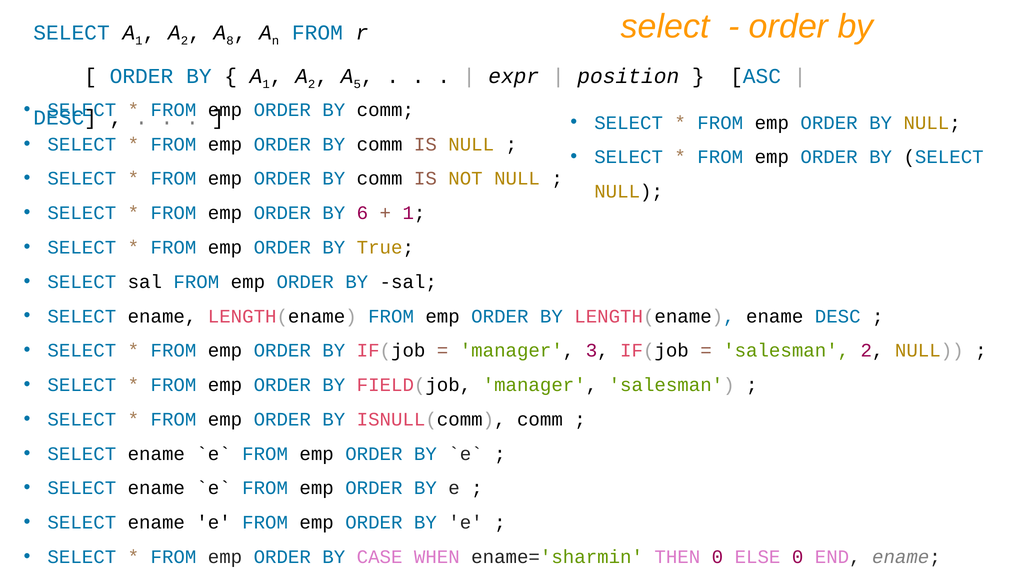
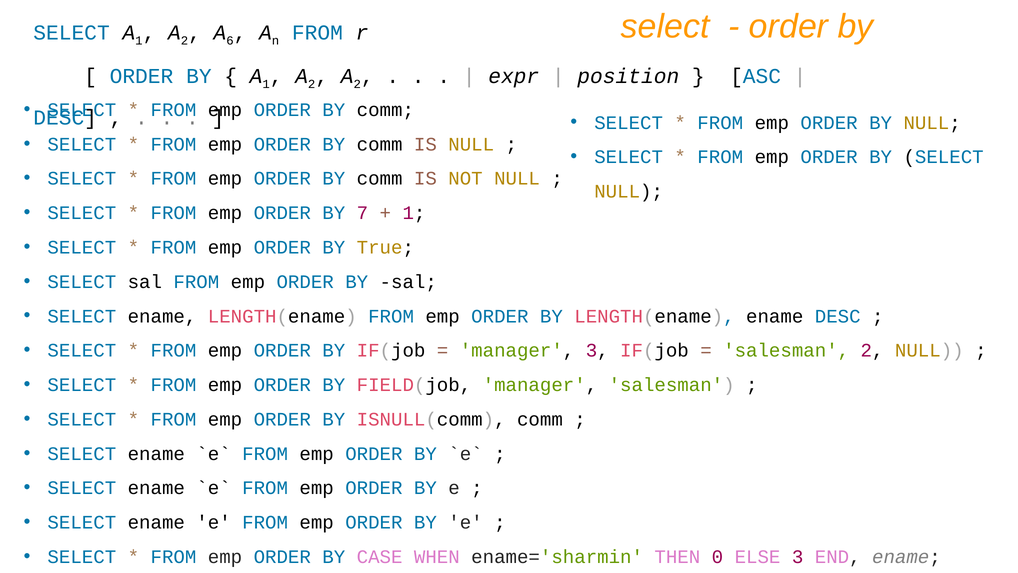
8: 8 -> 6
5 at (357, 84): 5 -> 2
6: 6 -> 7
ELSE 0: 0 -> 3
